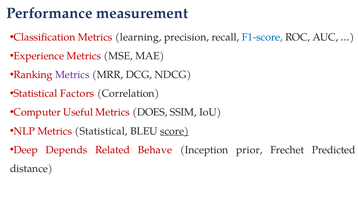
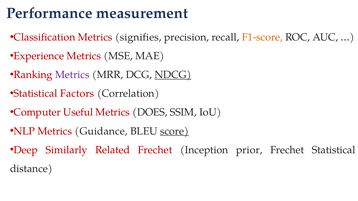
learning: learning -> signifies
F1-score colour: blue -> orange
NDCG underline: none -> present
Metrics Statistical: Statistical -> Guidance
Depends: Depends -> Similarly
Related Behave: Behave -> Frechet
Frechet Predicted: Predicted -> Statistical
